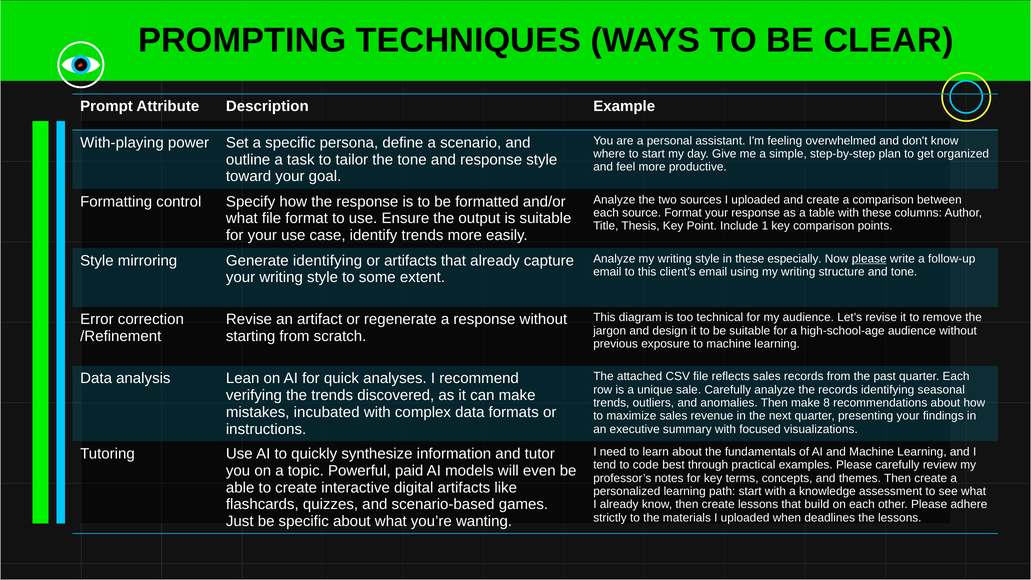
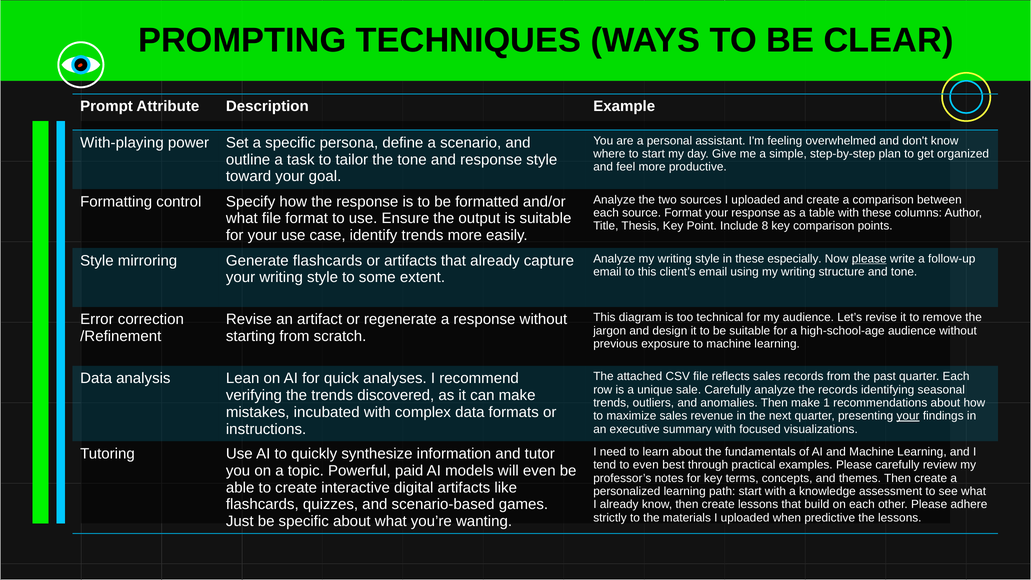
1: 1 -> 8
Generate identifying: identifying -> flashcards
8: 8 -> 1
your at (908, 416) underline: none -> present
to code: code -> even
deadlines: deadlines -> predictive
